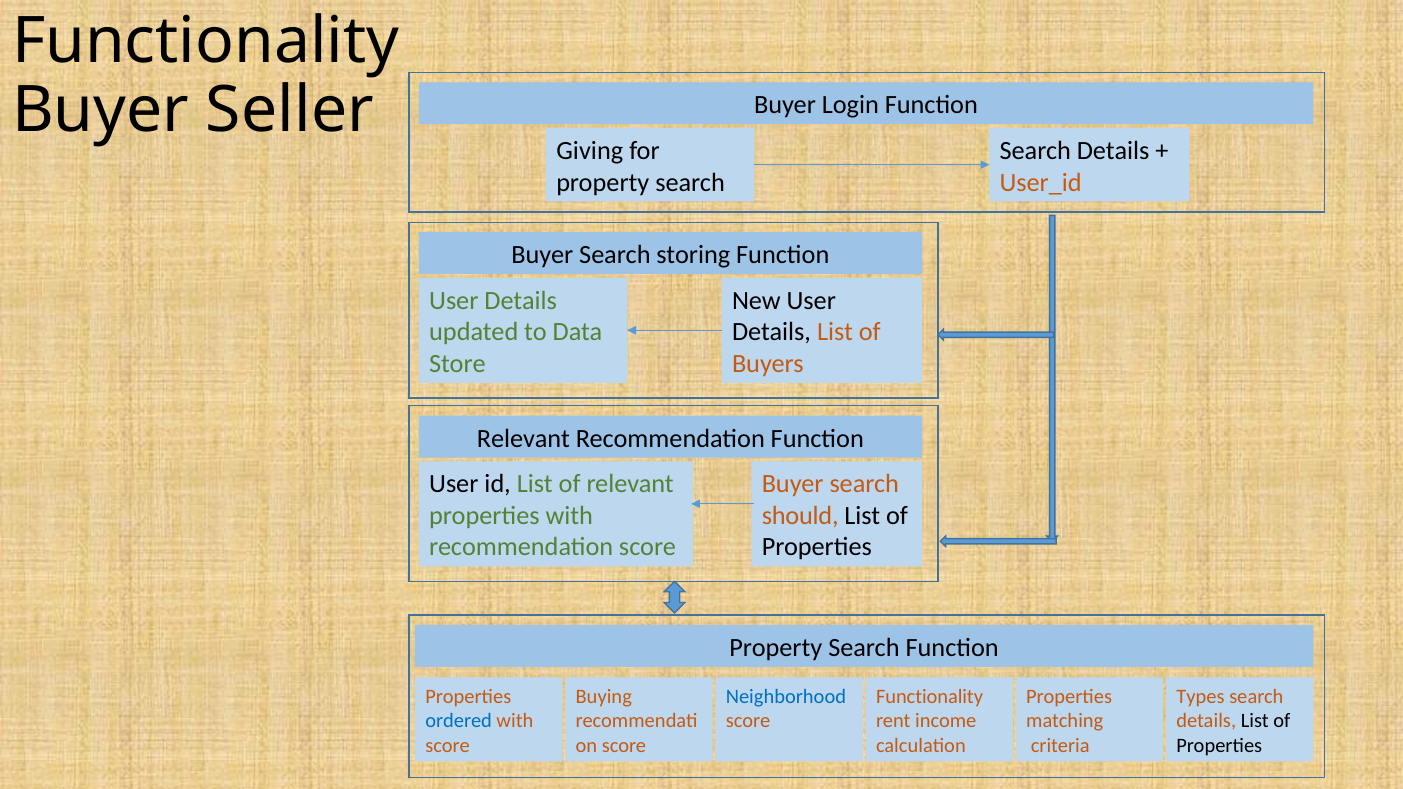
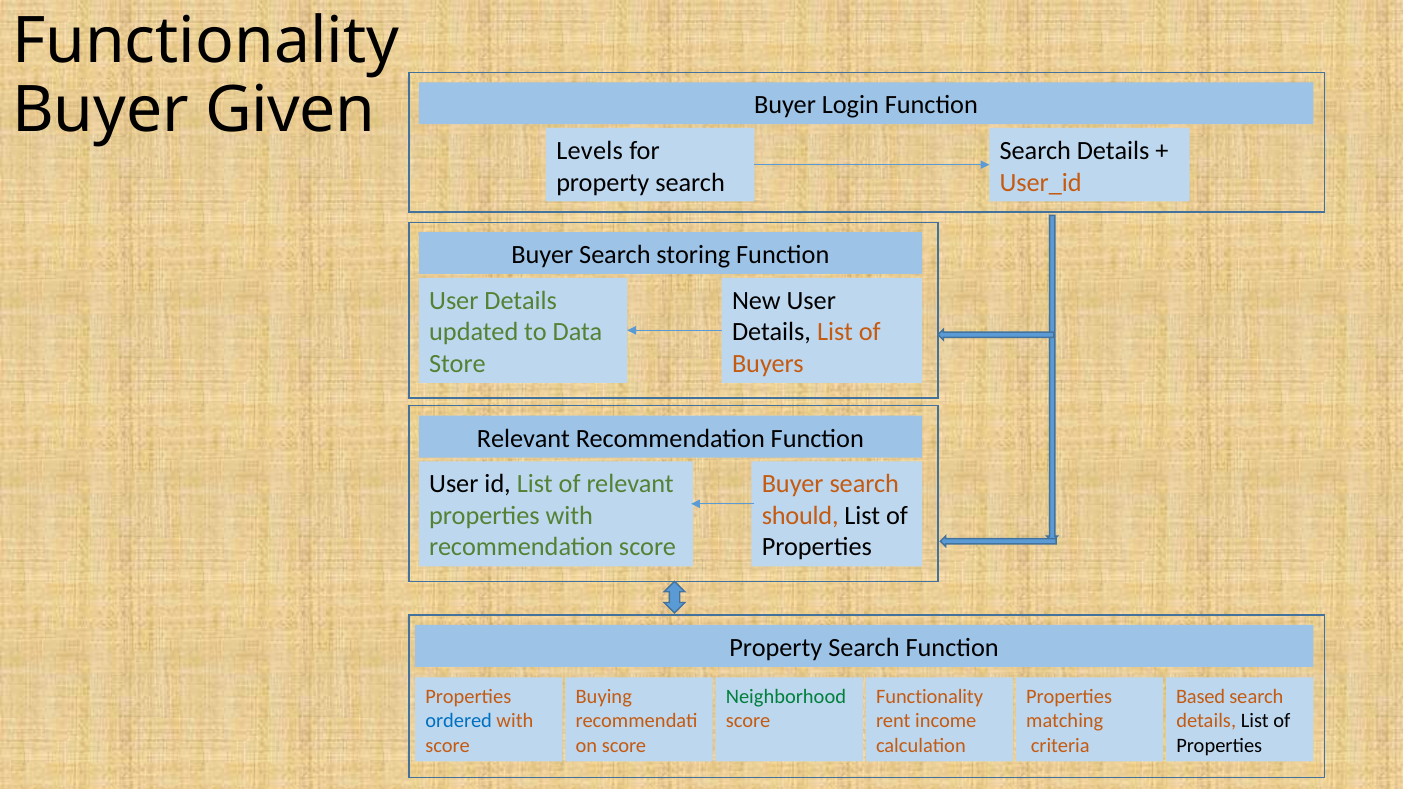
Seller: Seller -> Given
Giving: Giving -> Levels
Neighborhood colour: blue -> green
Types: Types -> Based
